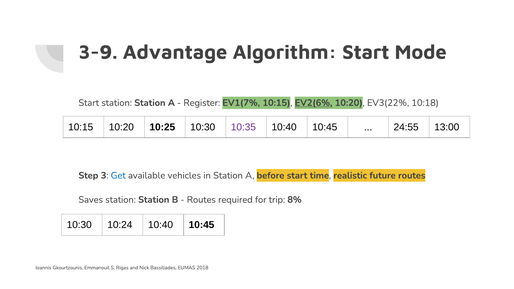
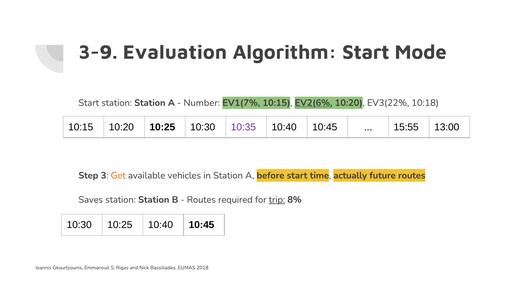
Advantage: Advantage -> Evaluation
Register: Register -> Number
24:55: 24:55 -> 15:55
Get colour: blue -> orange
realistic: realistic -> actually
trip underline: none -> present
10:30 10:24: 10:24 -> 10:25
